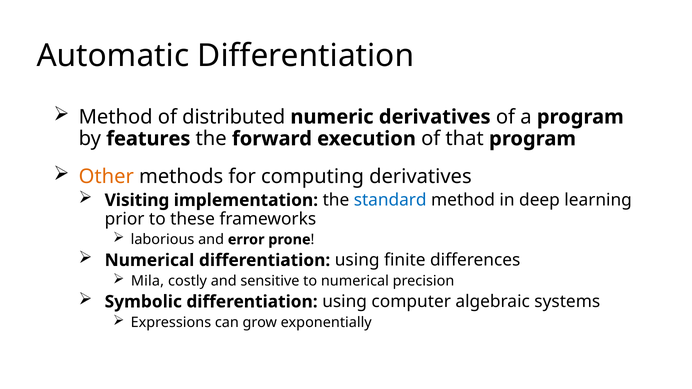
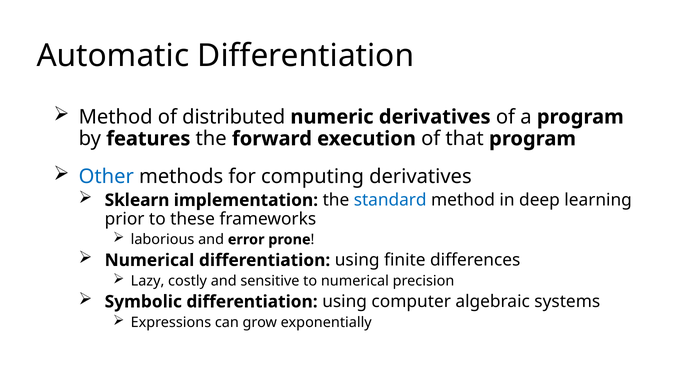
Other colour: orange -> blue
Visiting: Visiting -> Sklearn
Mila: Mila -> Lazy
